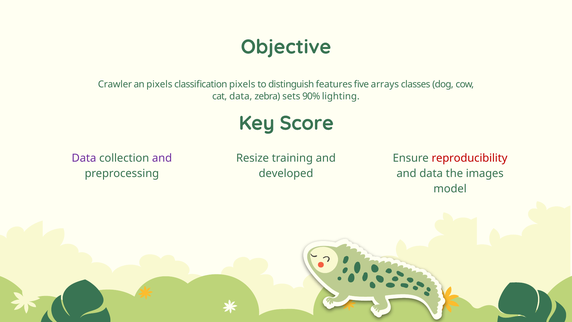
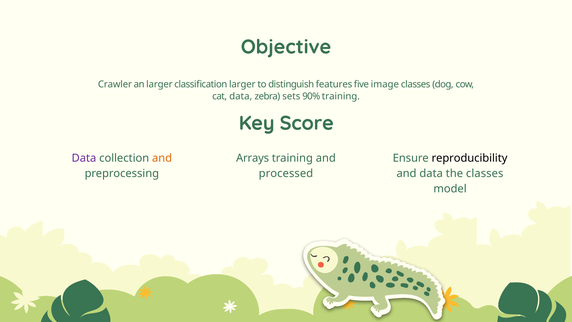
an pixels: pixels -> larger
classification pixels: pixels -> larger
arrays: arrays -> image
90% lighting: lighting -> training
and at (162, 158) colour: purple -> orange
Resize: Resize -> Arrays
reproducibility colour: red -> black
developed: developed -> processed
the images: images -> classes
